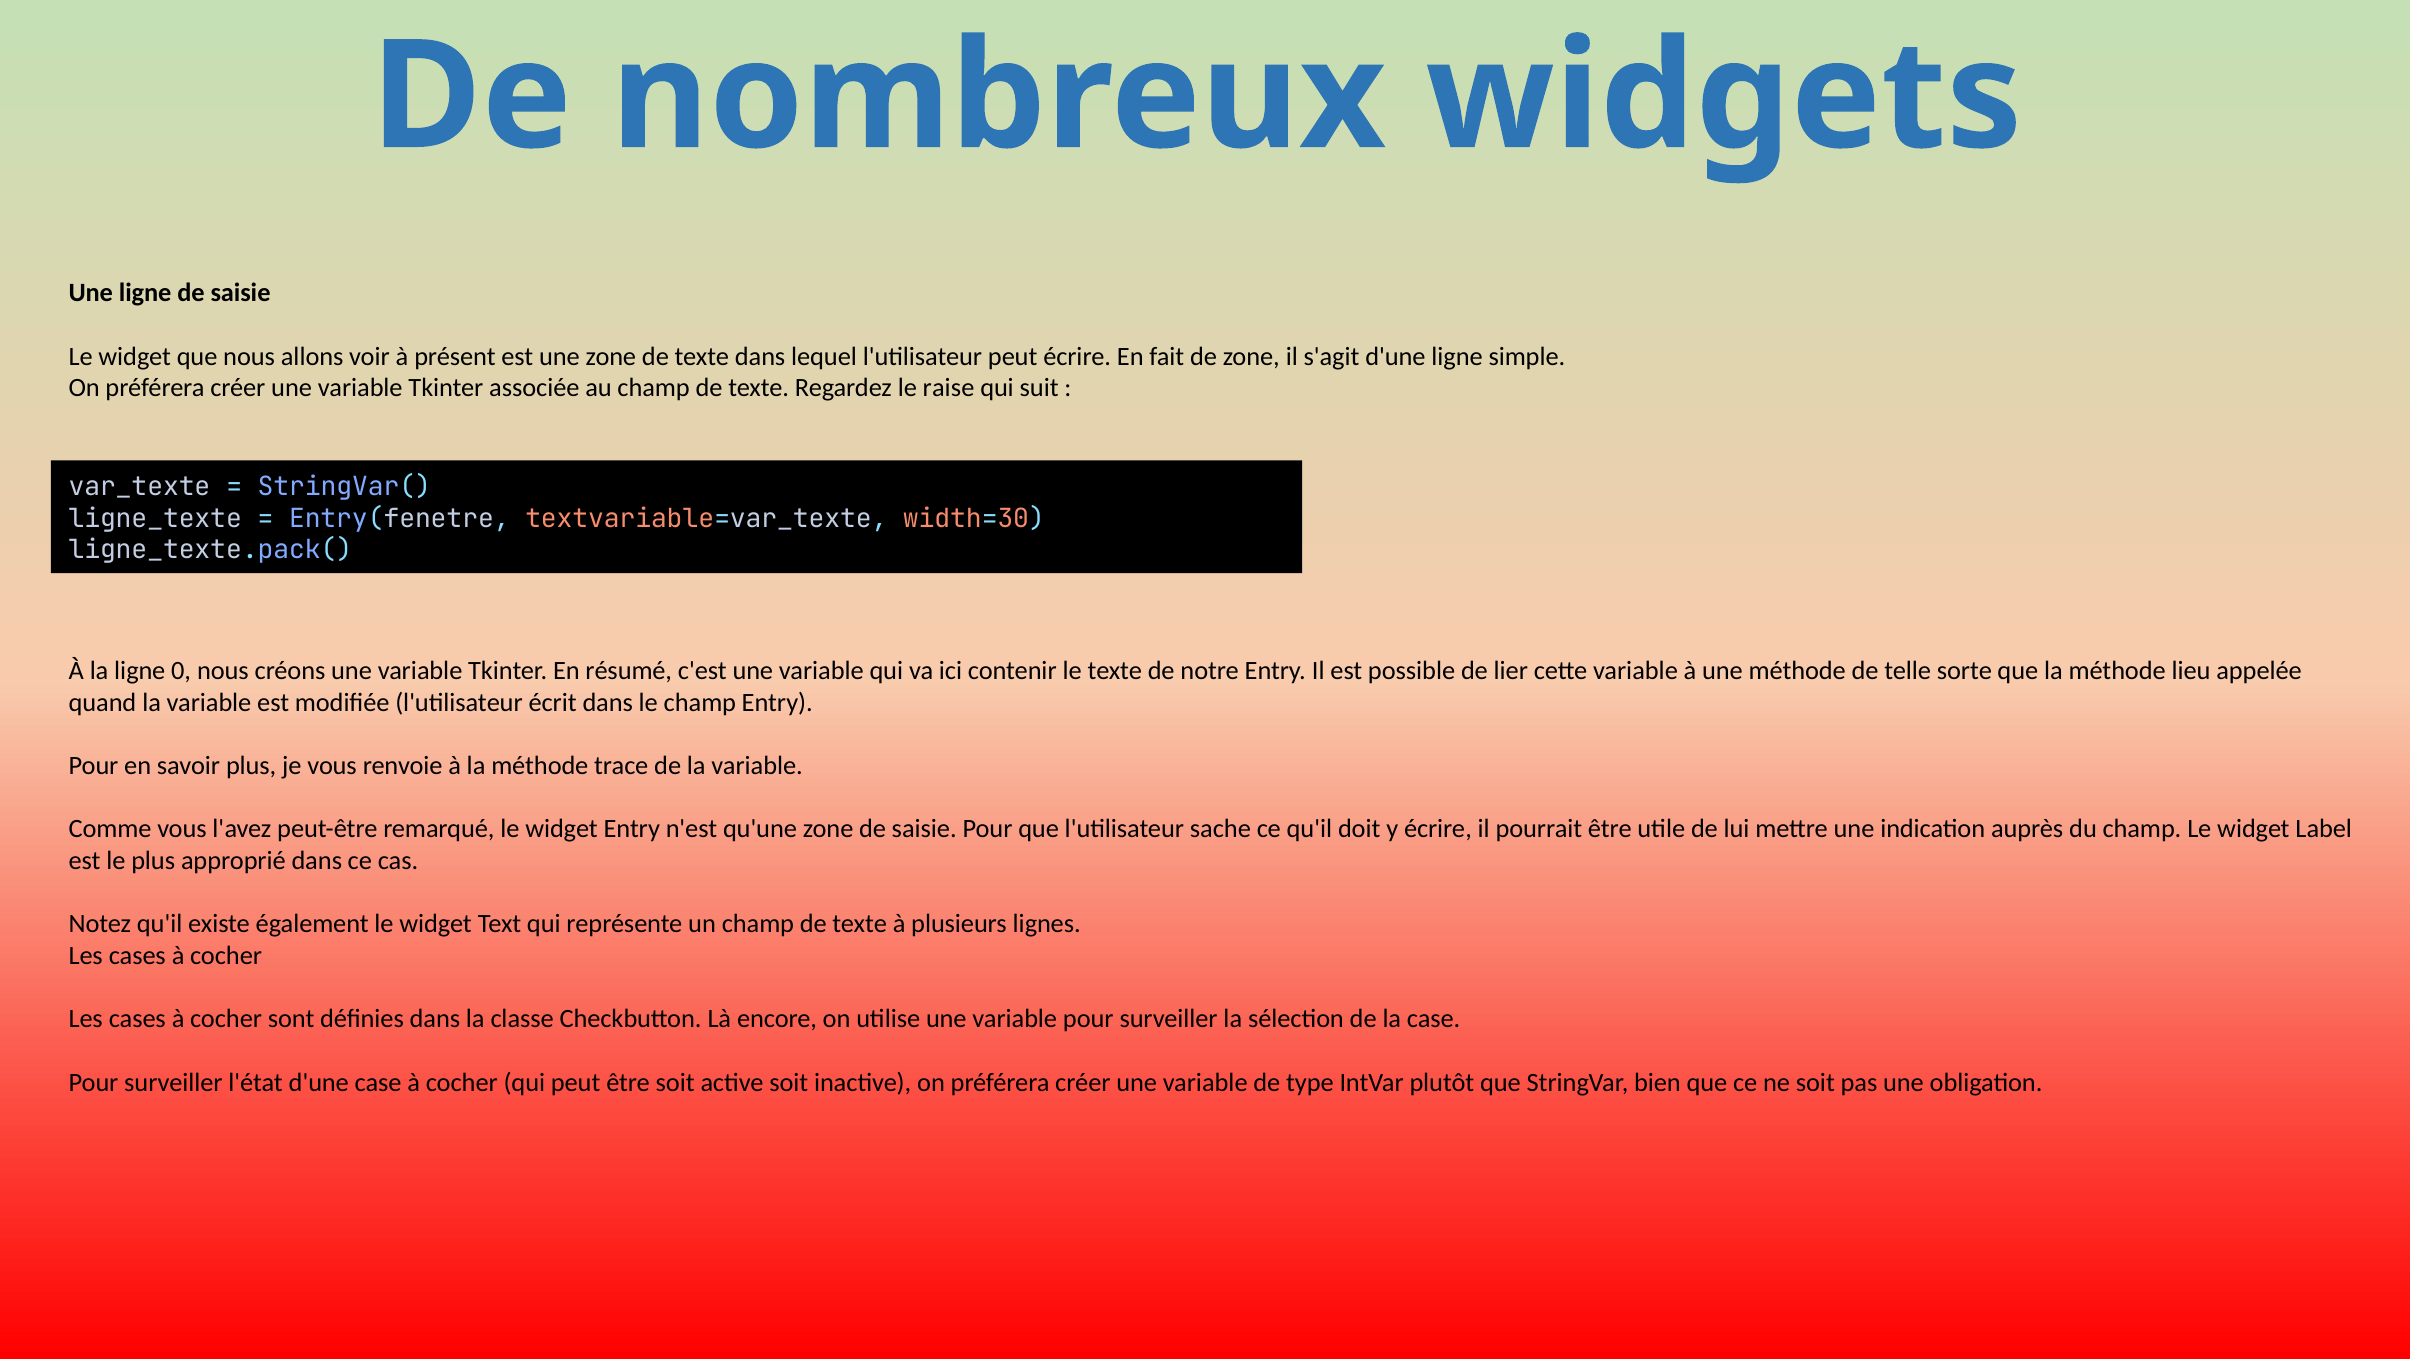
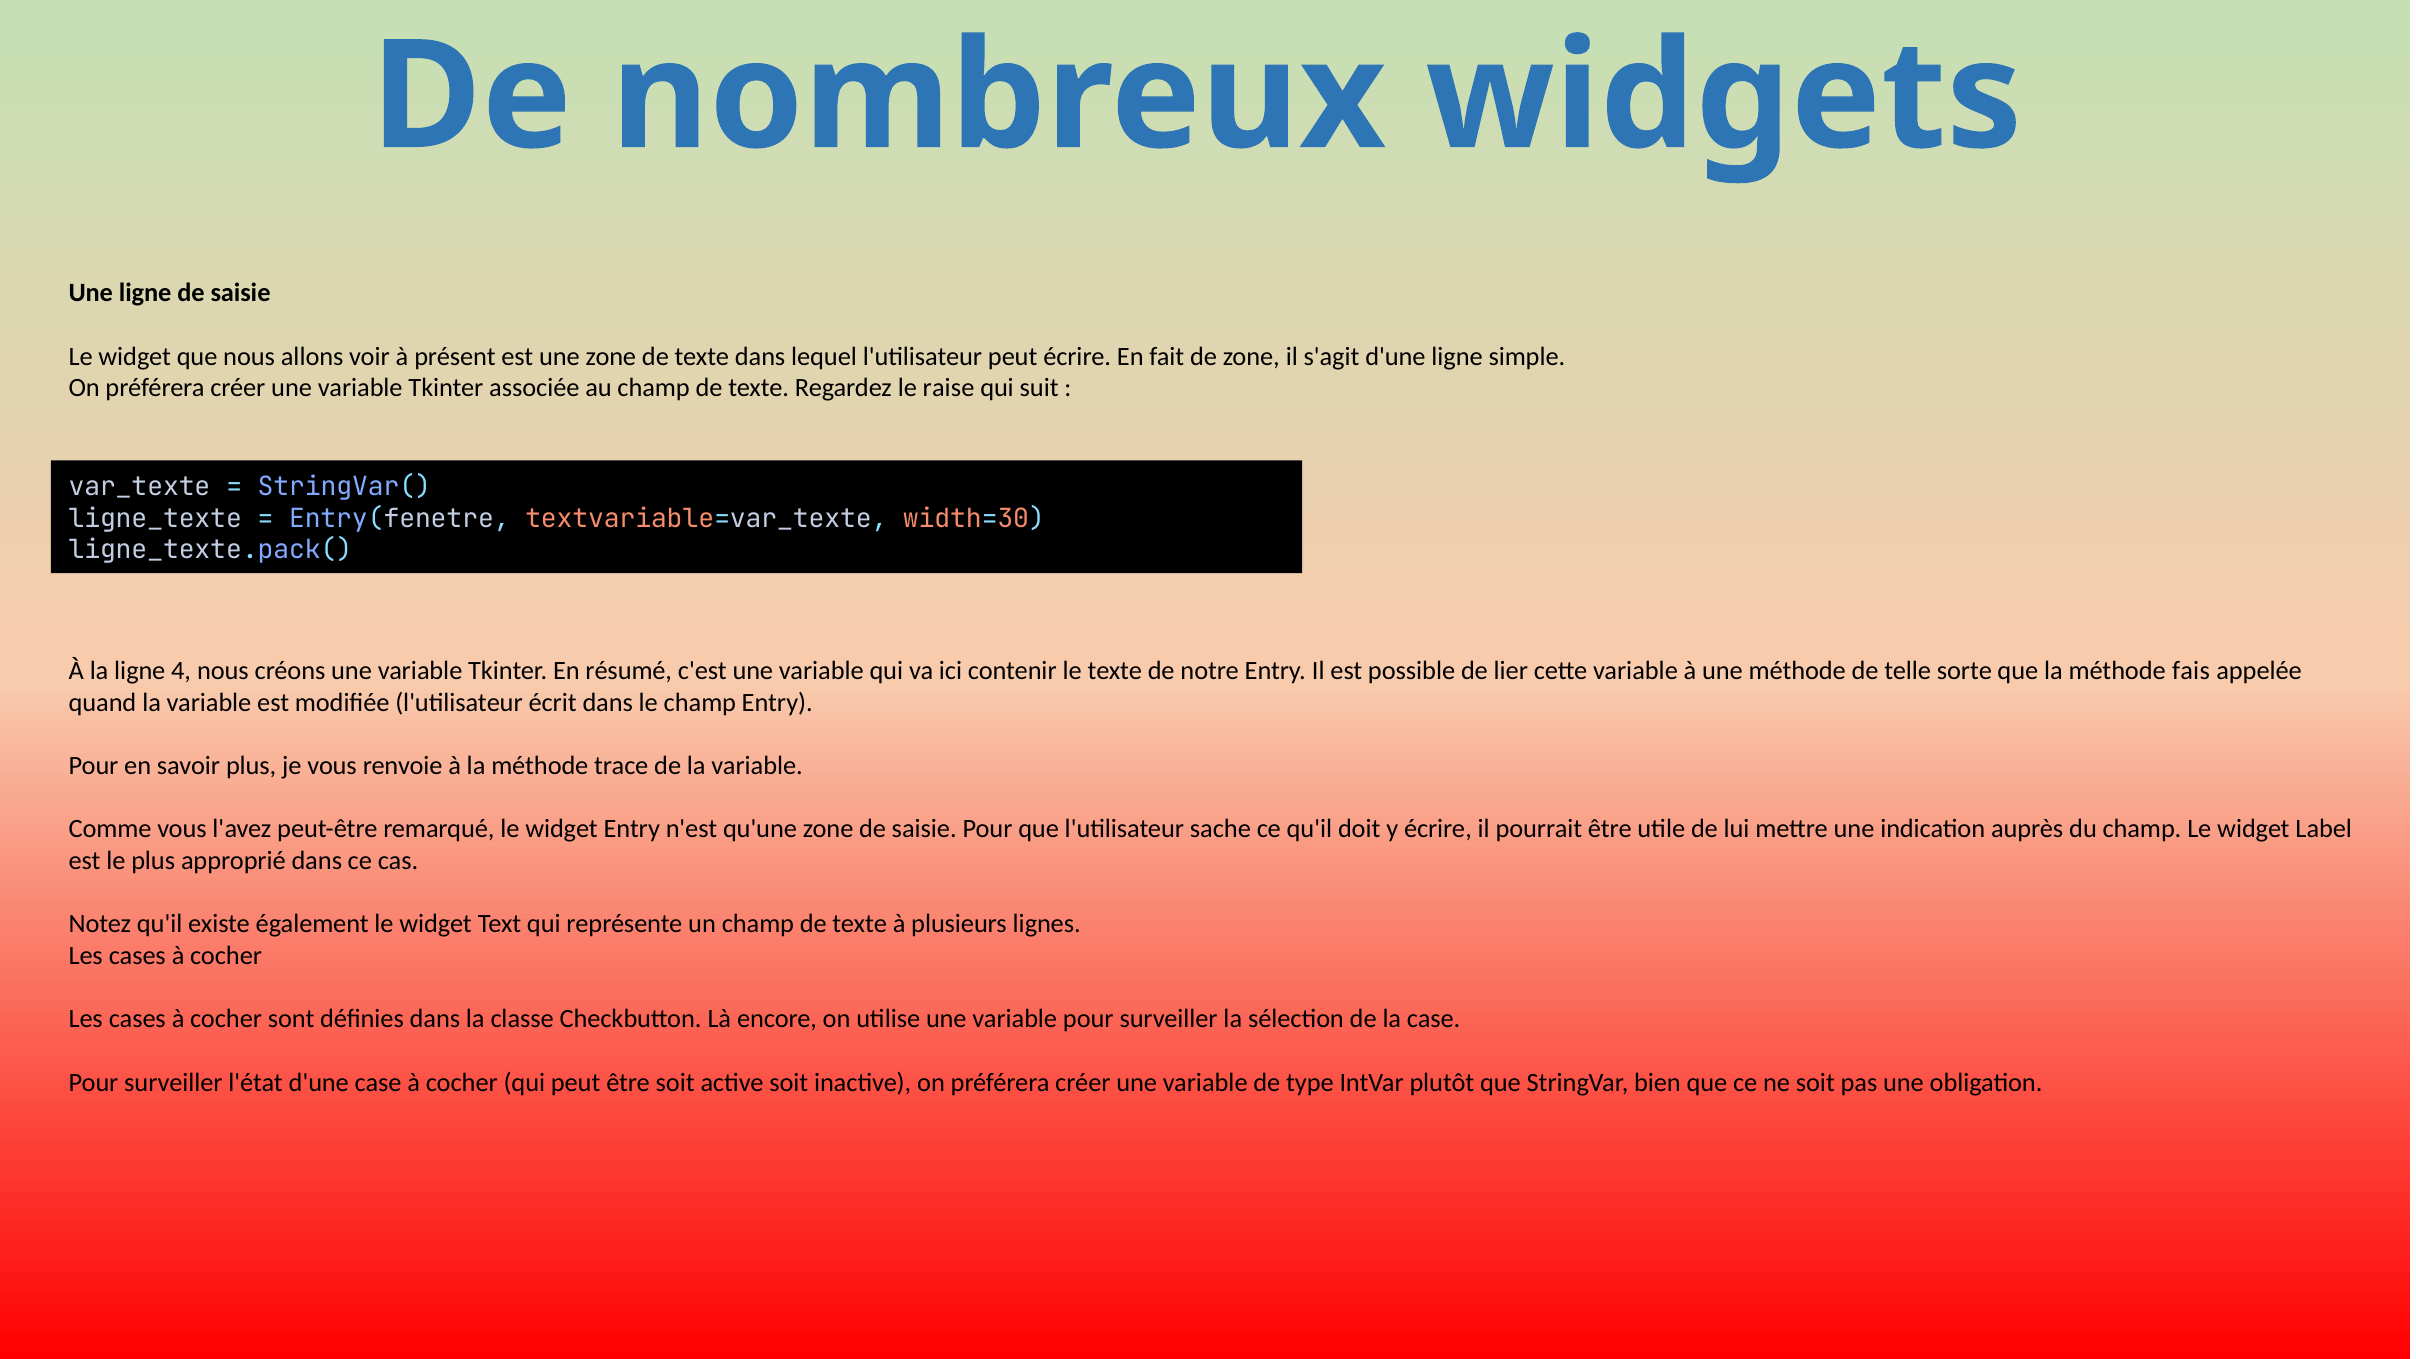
0: 0 -> 4
lieu: lieu -> fais
